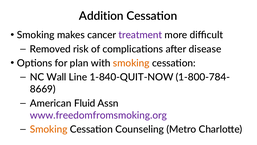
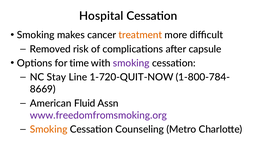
Addition: Addition -> Hospital
treatment colour: purple -> orange
disease: disease -> capsule
plan: plan -> time
smoking at (131, 63) colour: orange -> purple
Wall: Wall -> Stay
1-840-QUIT-NOW: 1-840-QUIT-NOW -> 1-720-QUIT-NOW
